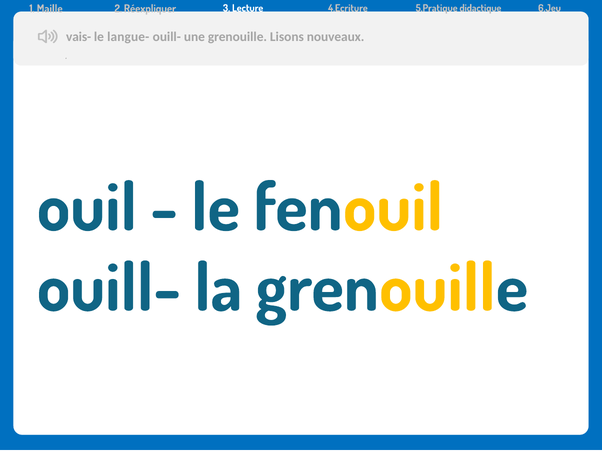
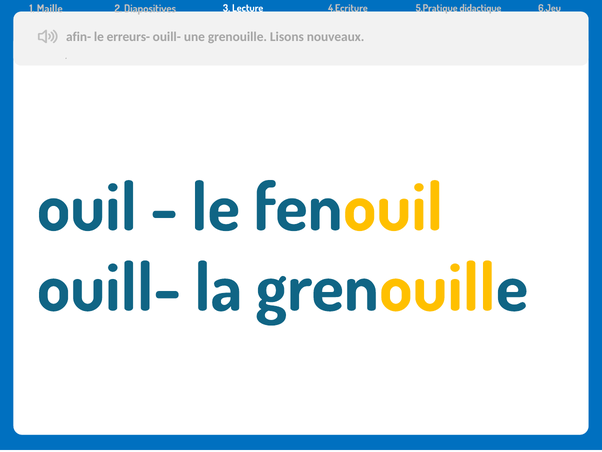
Réexpliquer: Réexpliquer -> Diapositives
vais-: vais- -> afin-
langue-: langue- -> erreurs-
